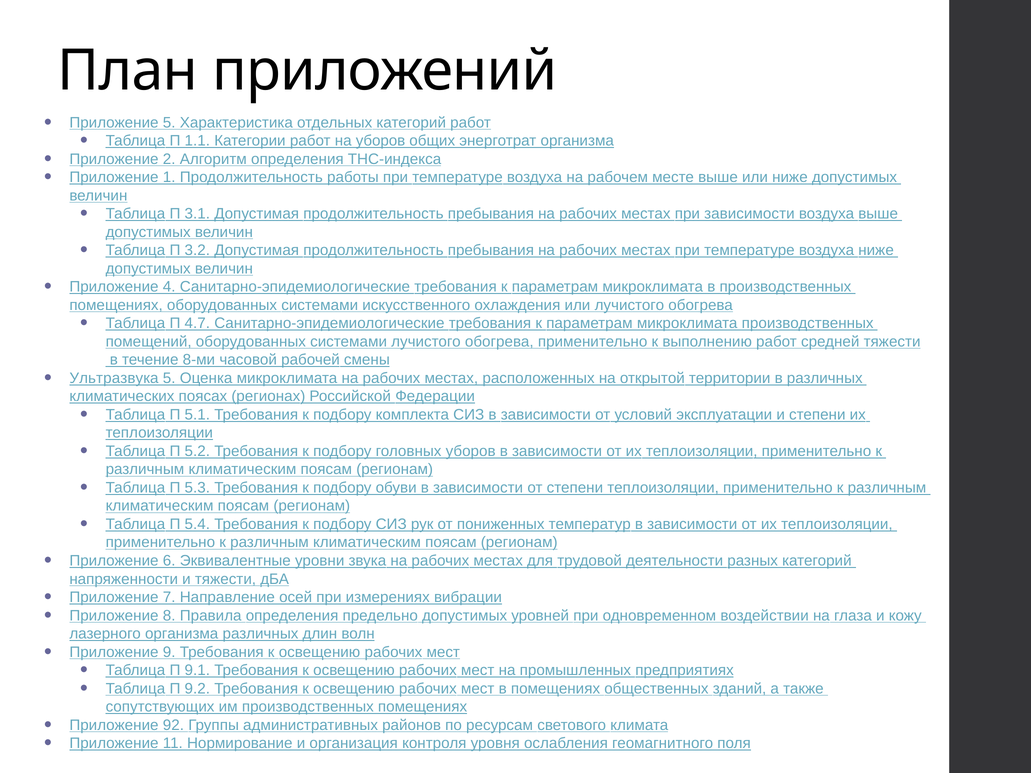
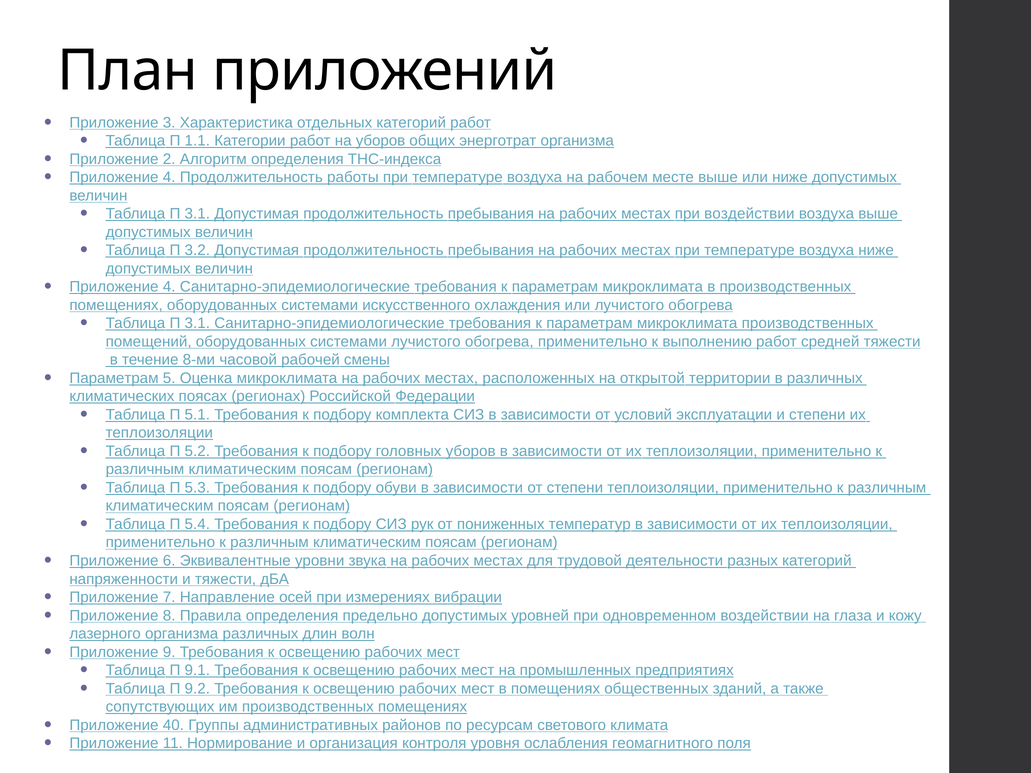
Приложение 5: 5 -> 3
1 at (169, 177): 1 -> 4
при зависимости: зависимости -> воздействии
4.7 at (197, 323): 4.7 -> 3.1
Ультразвука at (114, 378): Ультразвука -> Параметрам
92: 92 -> 40
